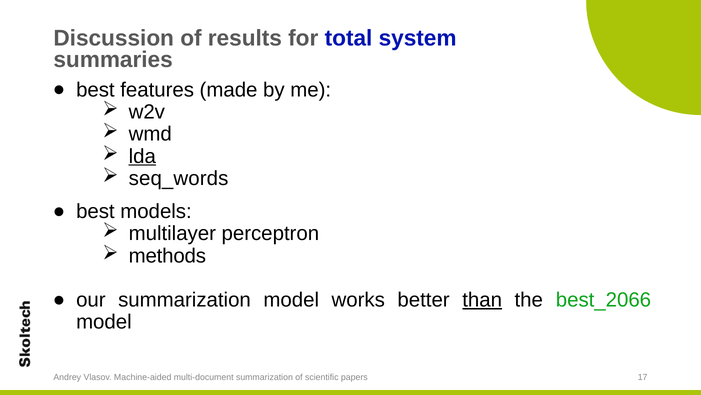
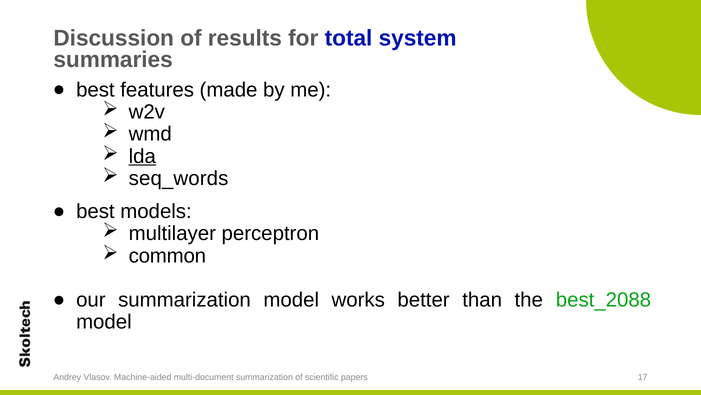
methods: methods -> common
than underline: present -> none
best_2066: best_2066 -> best_2088
